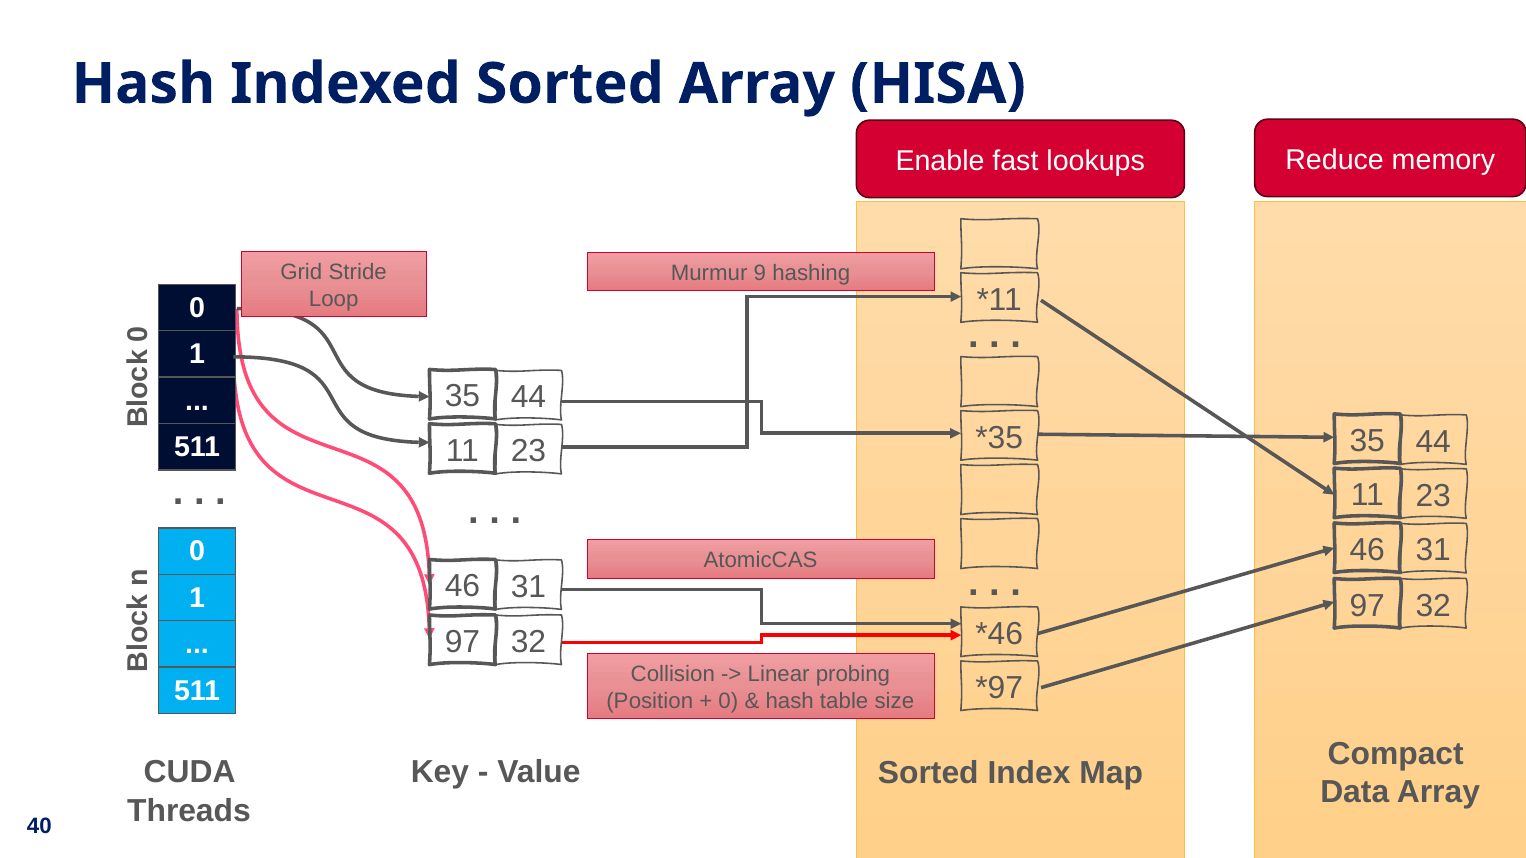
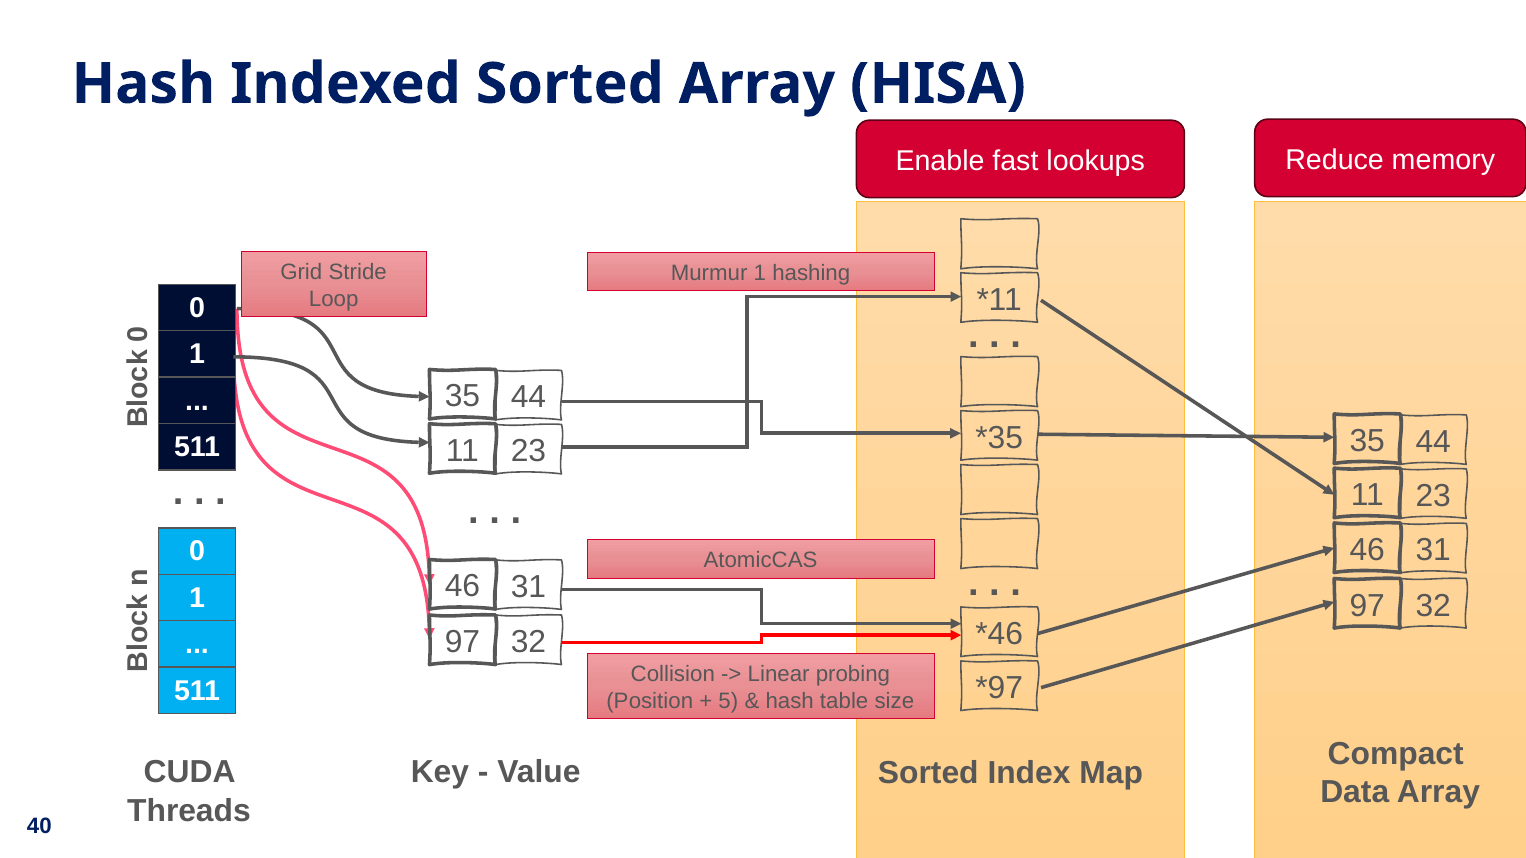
Murmur 9: 9 -> 1
0 at (728, 701): 0 -> 5
